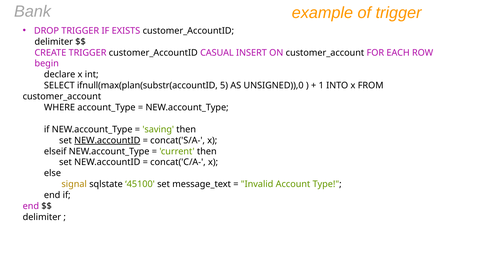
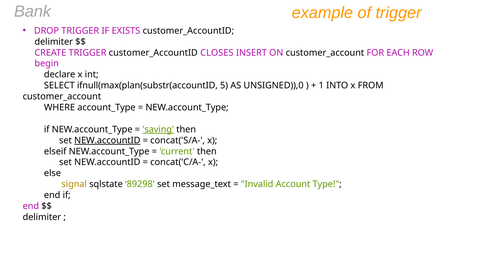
CASUAL: CASUAL -> CLOSES
saving underline: none -> present
45100: 45100 -> 89298
